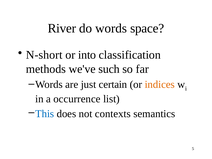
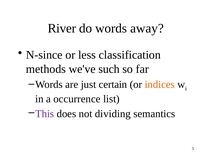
space: space -> away
N-short: N-short -> N-since
into: into -> less
This colour: blue -> purple
contexts: contexts -> dividing
